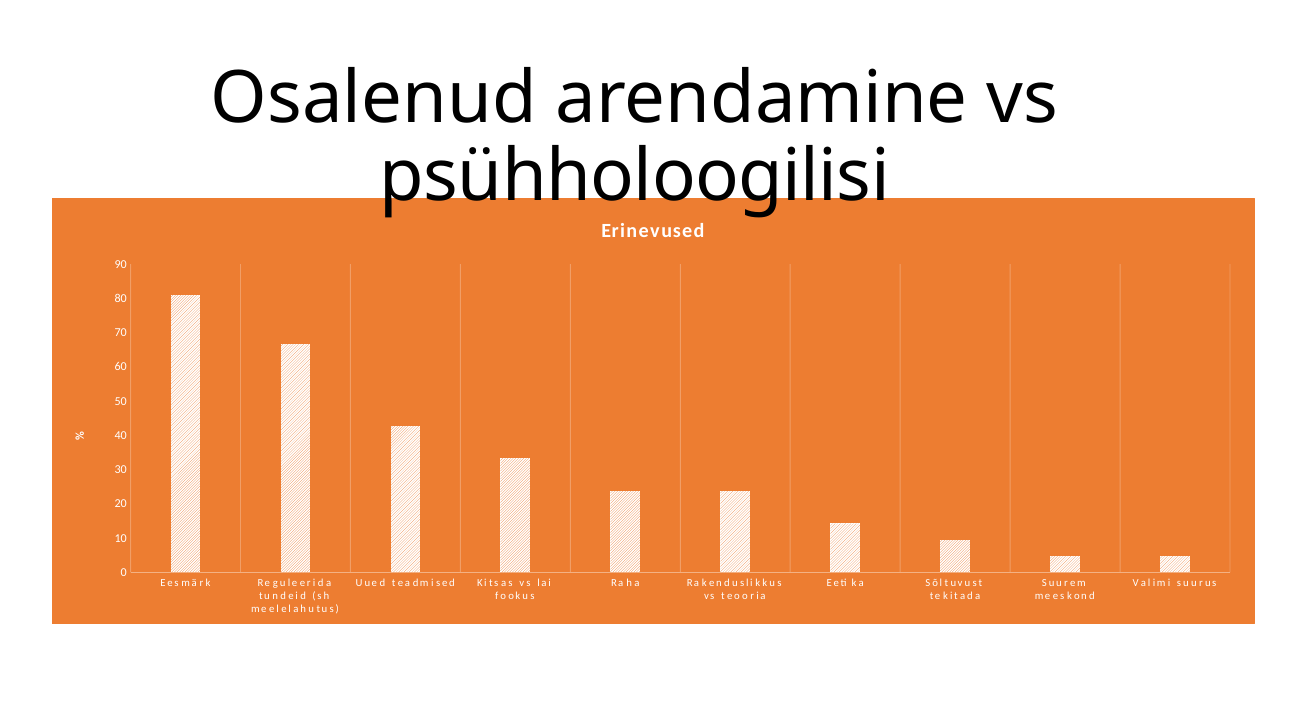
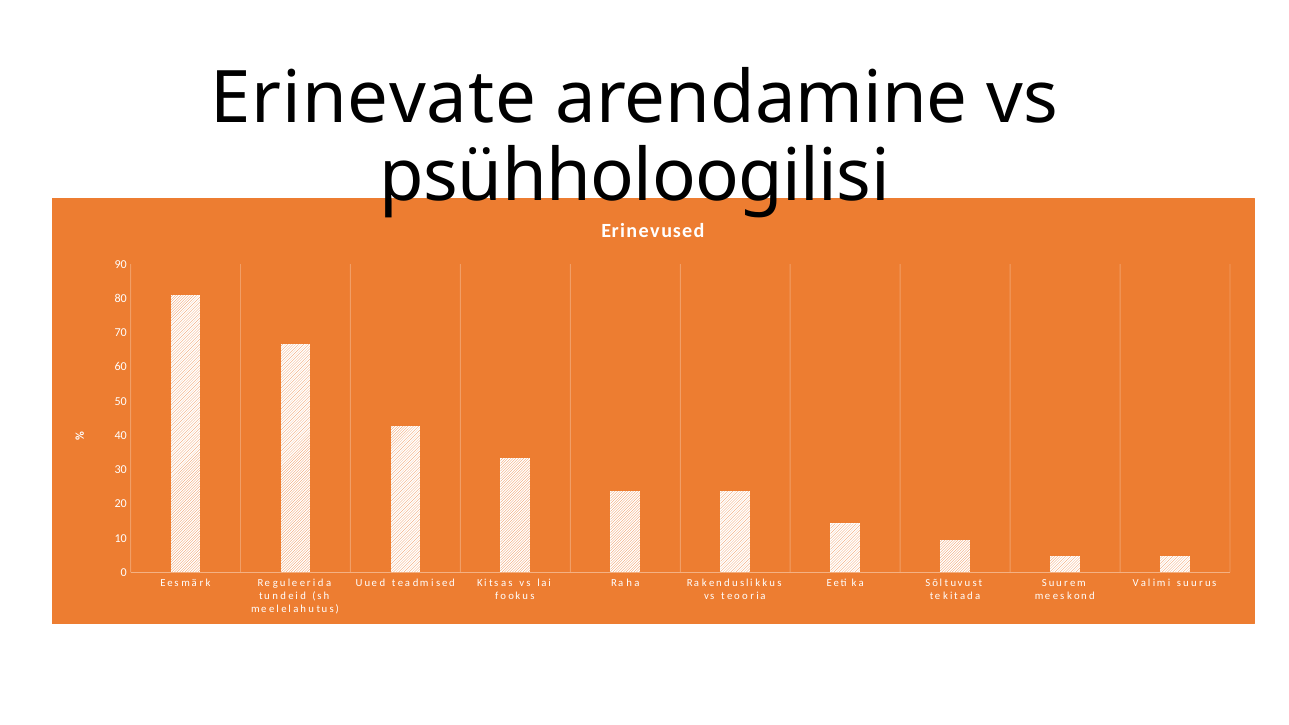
Osalenud: Osalenud -> Erinevate
